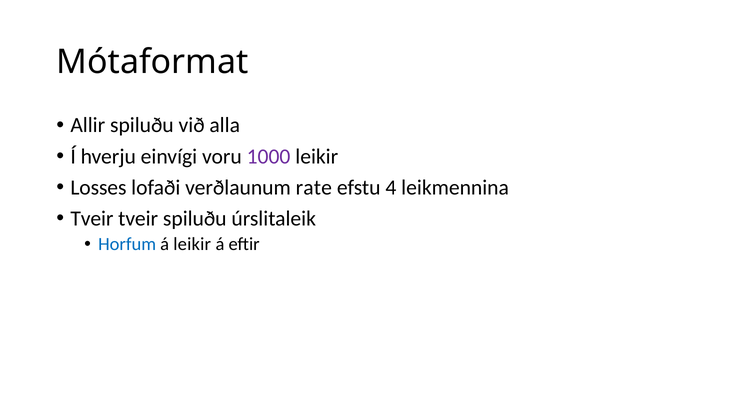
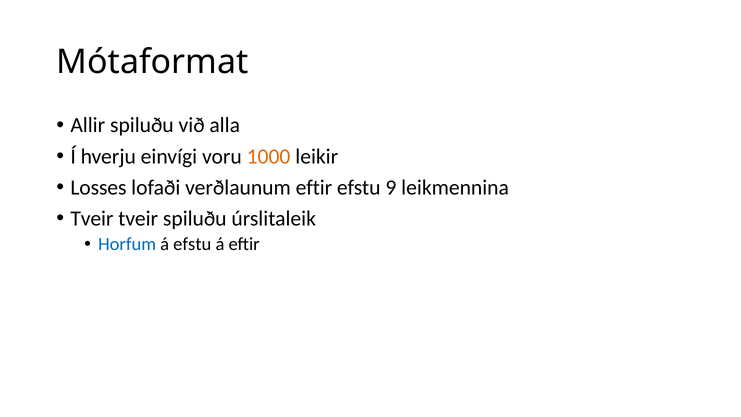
1000 colour: purple -> orange
verðlaunum rate: rate -> eftir
4: 4 -> 9
á leikir: leikir -> efstu
